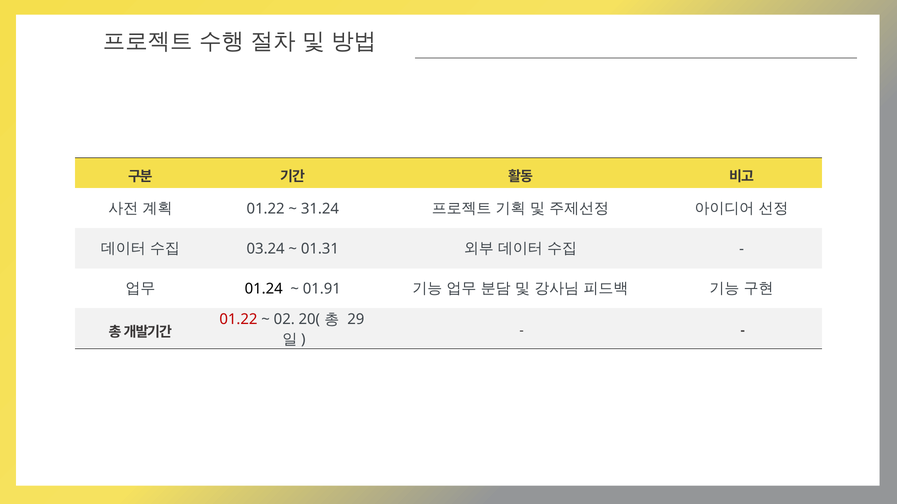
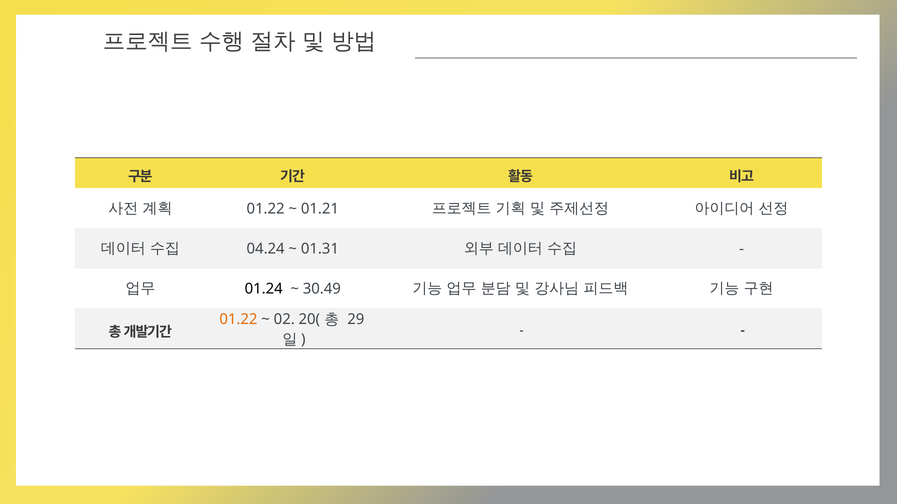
31.24: 31.24 -> 01.21
03.24: 03.24 -> 04.24
01.91: 01.91 -> 30.49
01.22 at (238, 320) colour: red -> orange
